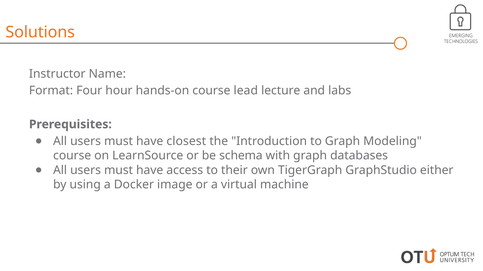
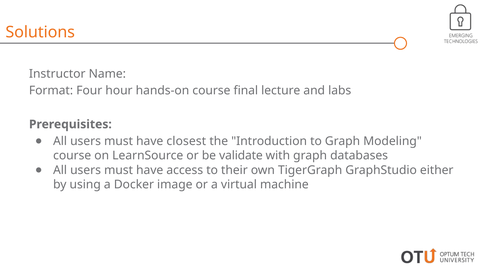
lead: lead -> final
schema: schema -> validate
